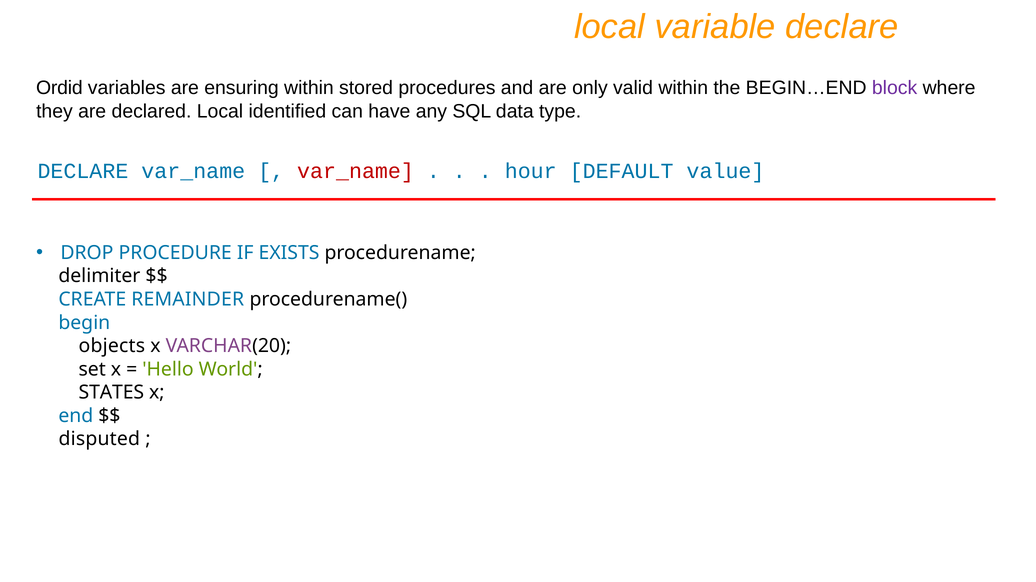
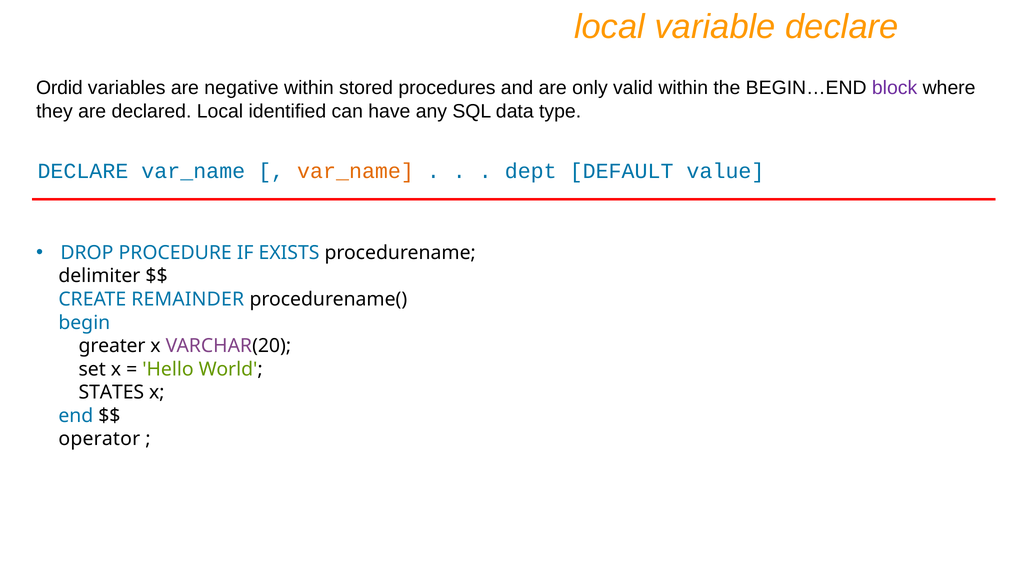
ensuring: ensuring -> negative
var_name at (356, 171) colour: red -> orange
hour: hour -> dept
objects: objects -> greater
disputed: disputed -> operator
